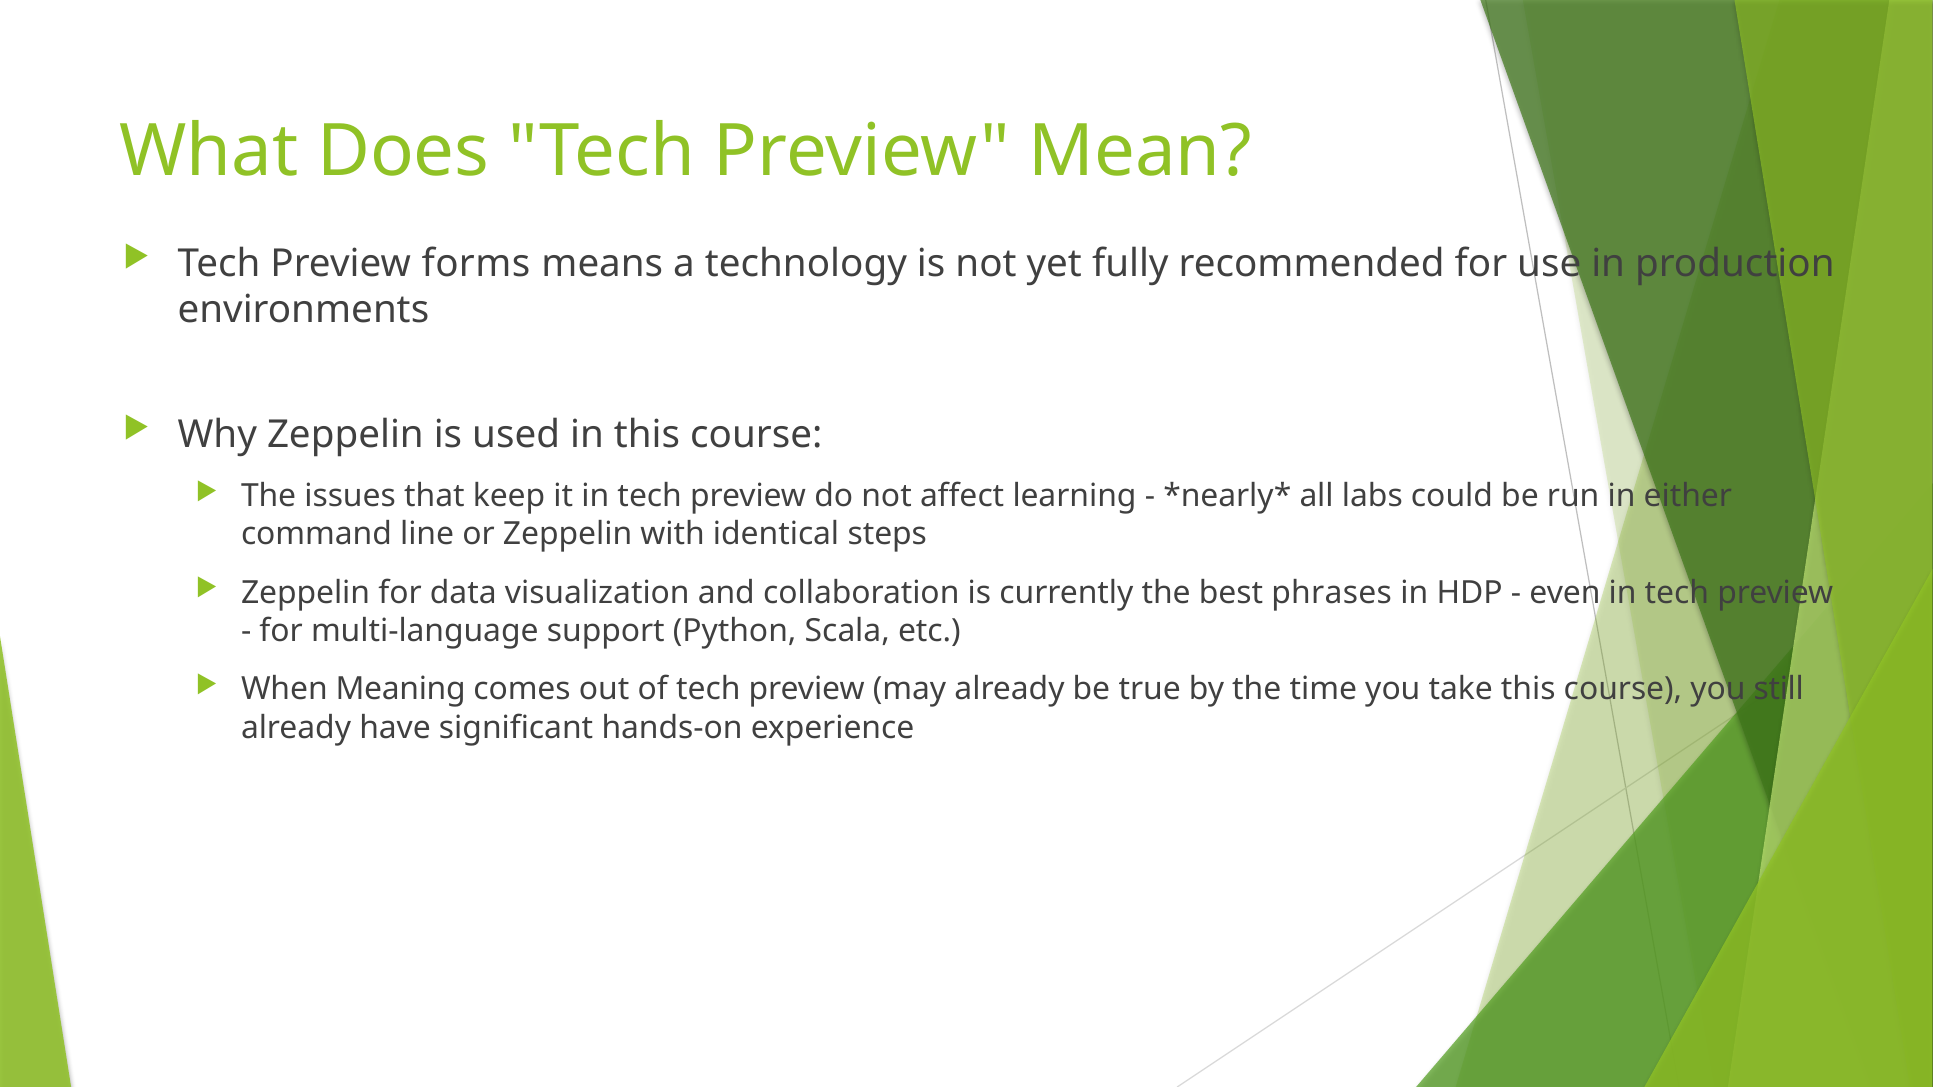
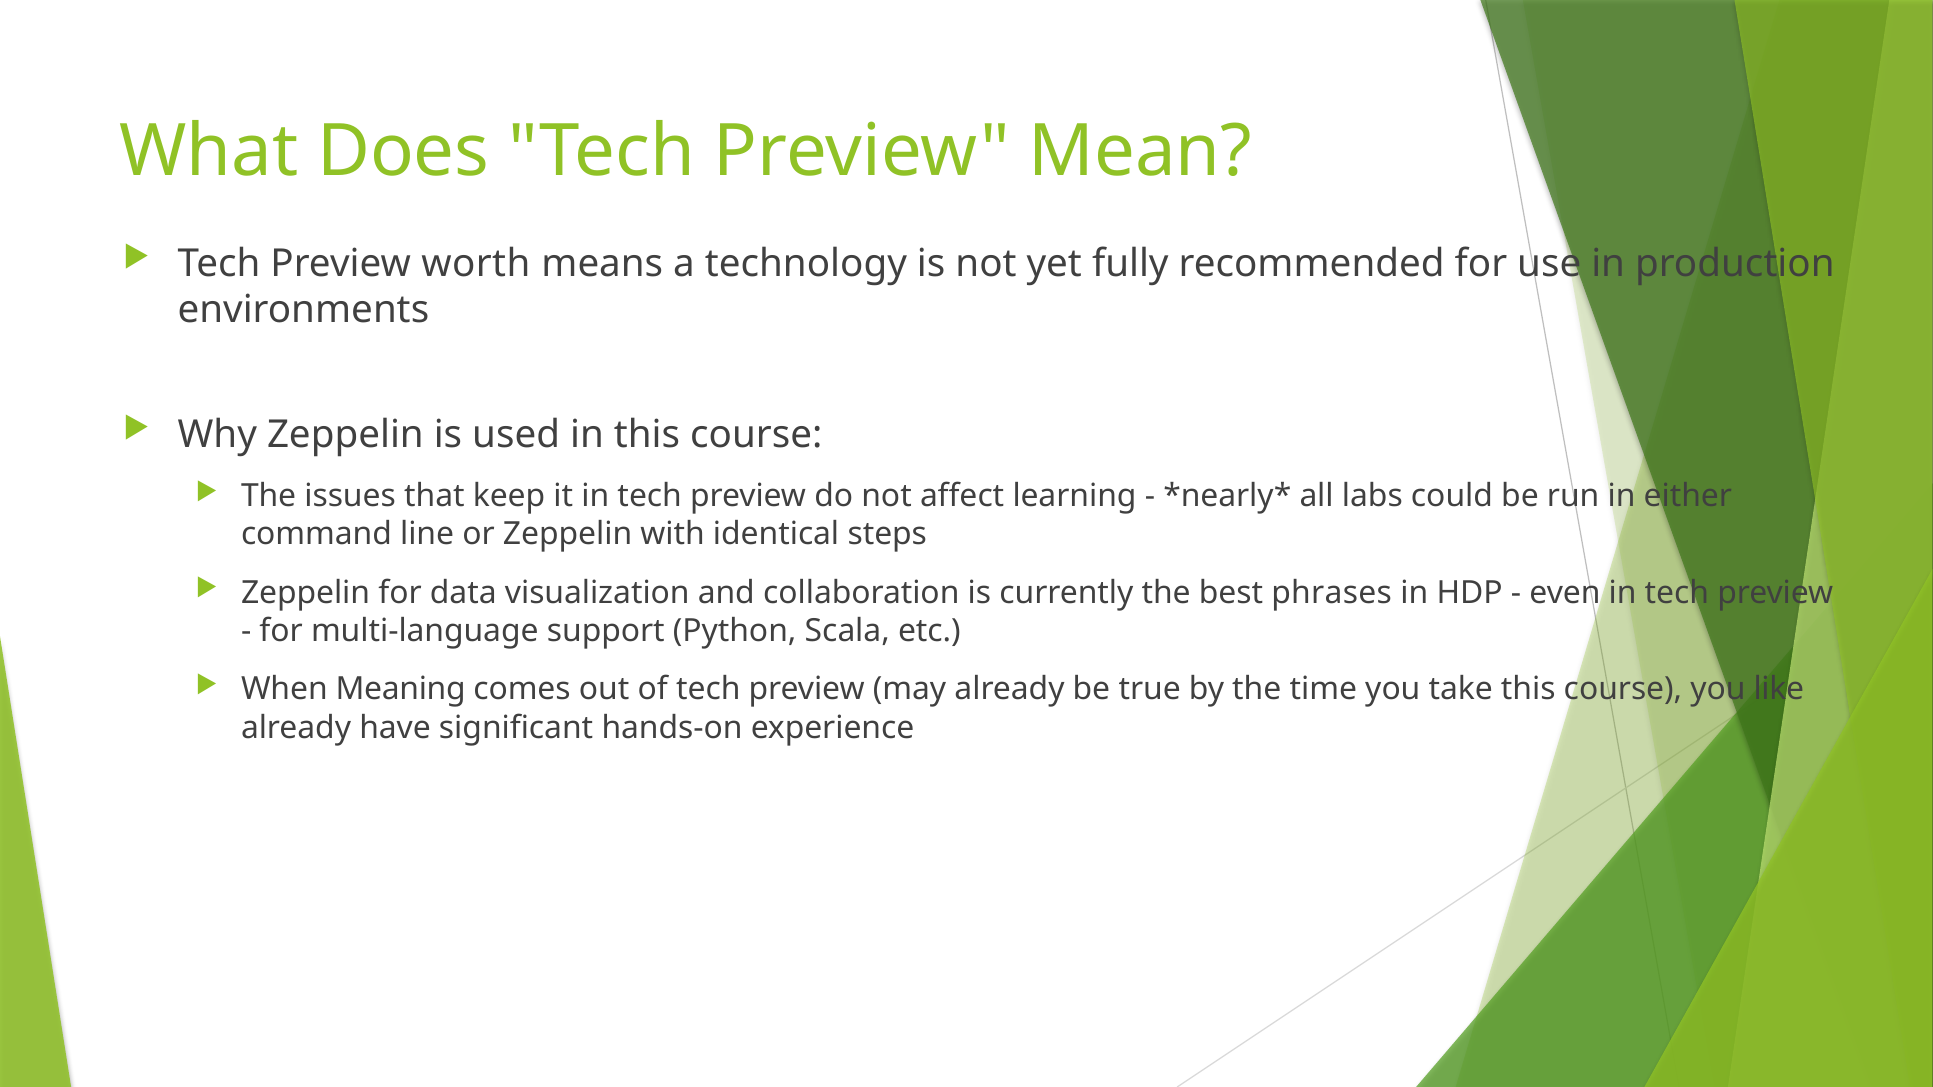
forms: forms -> worth
still: still -> like
